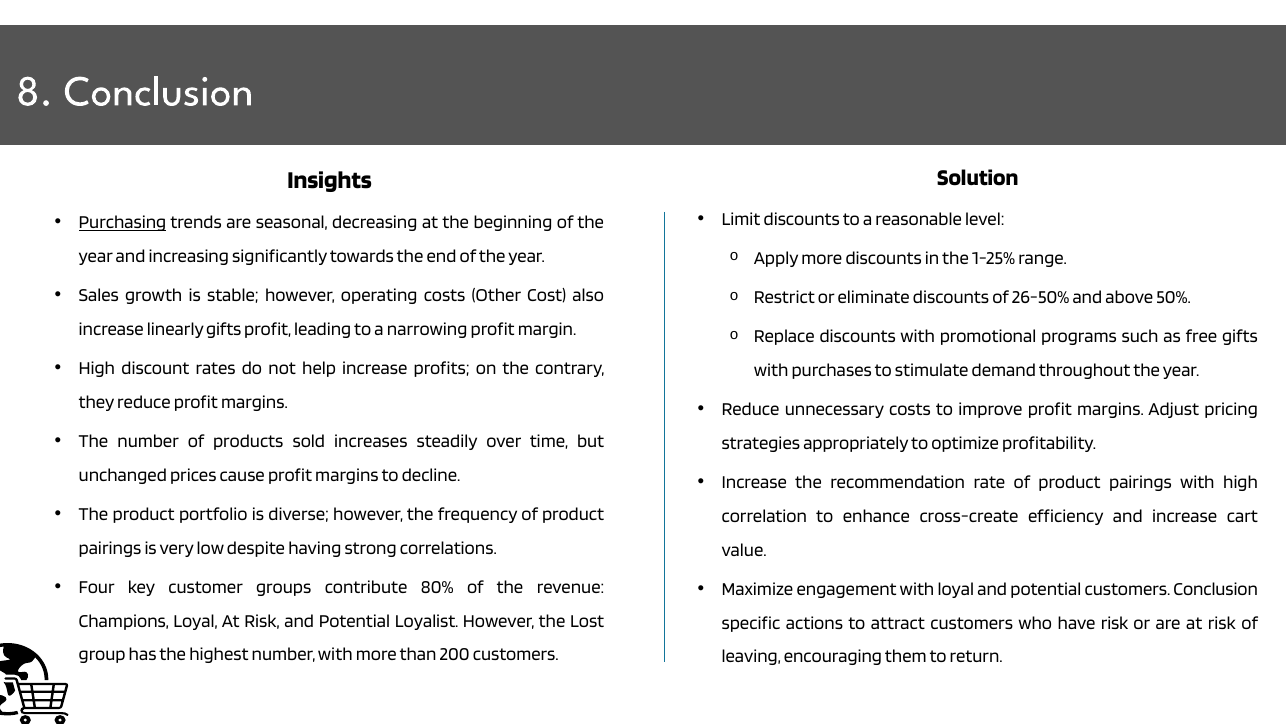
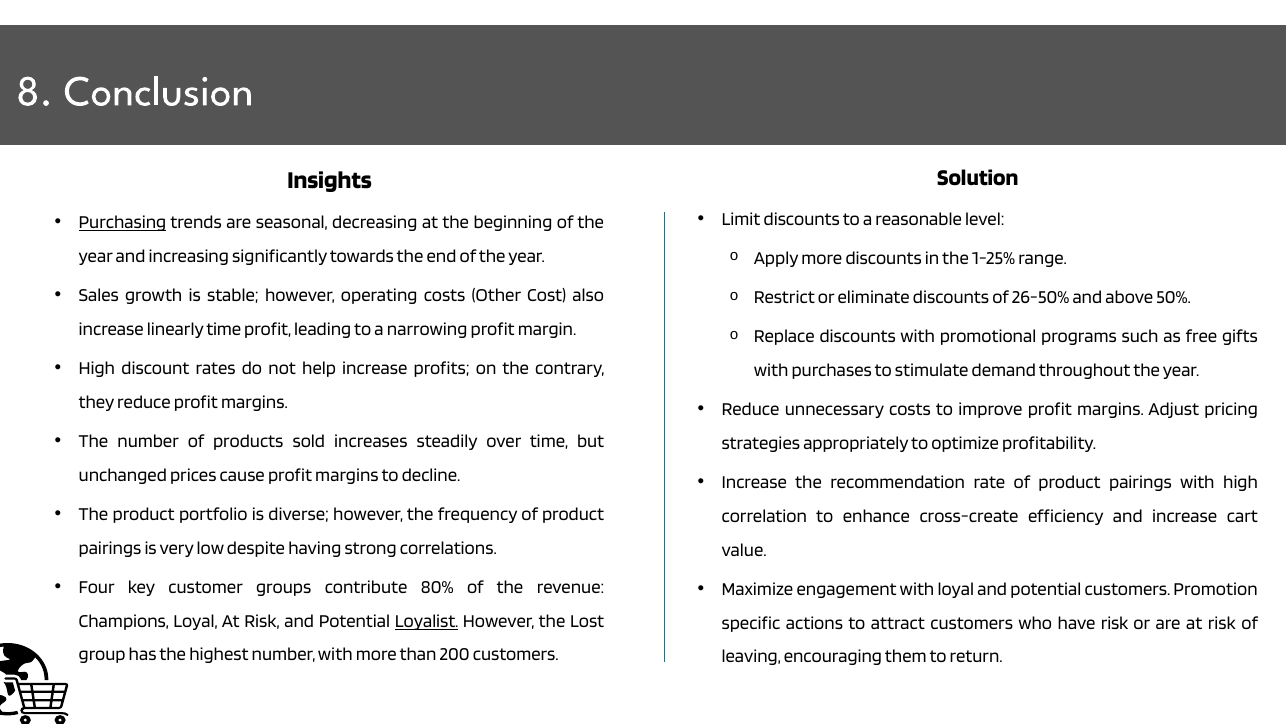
linearly gifts: gifts -> time
customers Conclusion: Conclusion -> Promotion
Loyalist underline: none -> present
